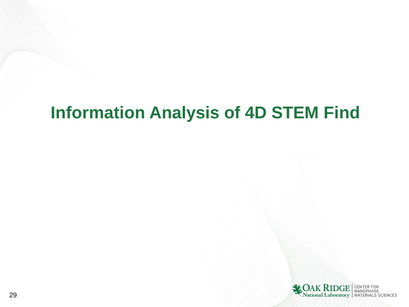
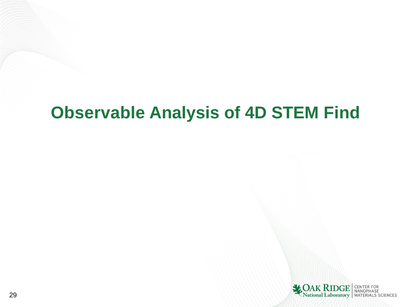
Information: Information -> Observable
